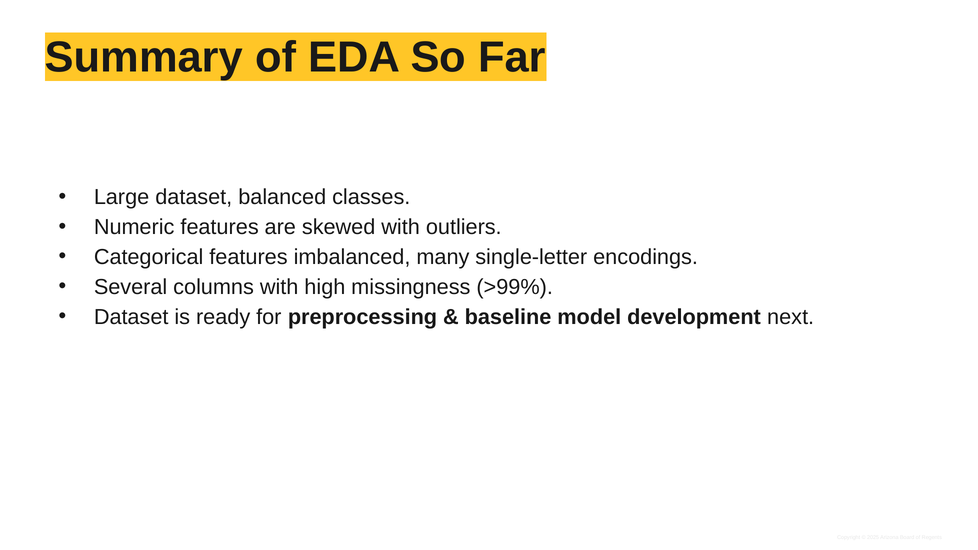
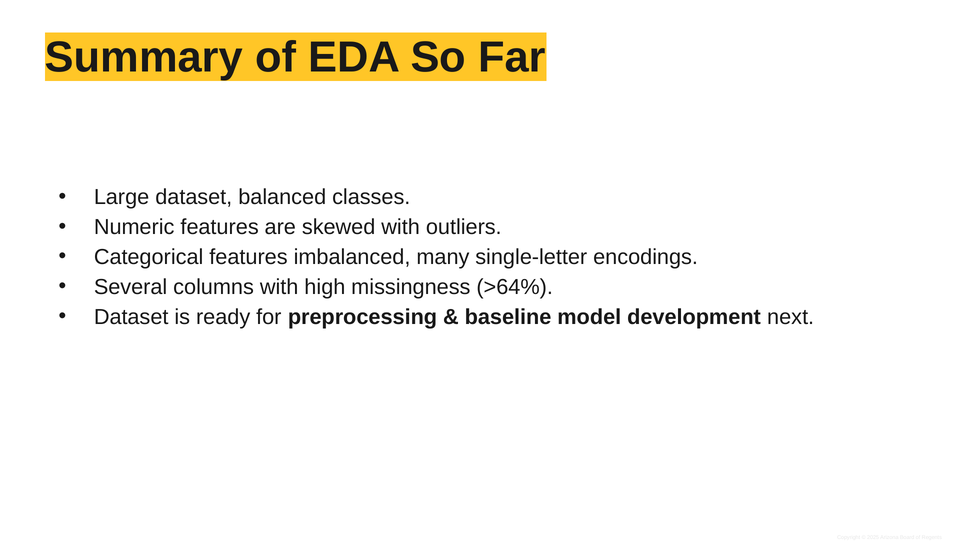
>99%: >99% -> >64%
